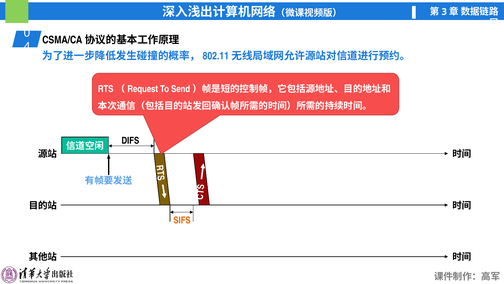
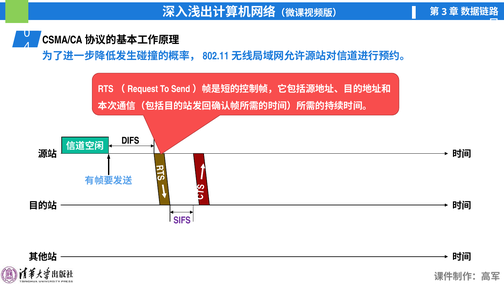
SIFS colour: orange -> purple
